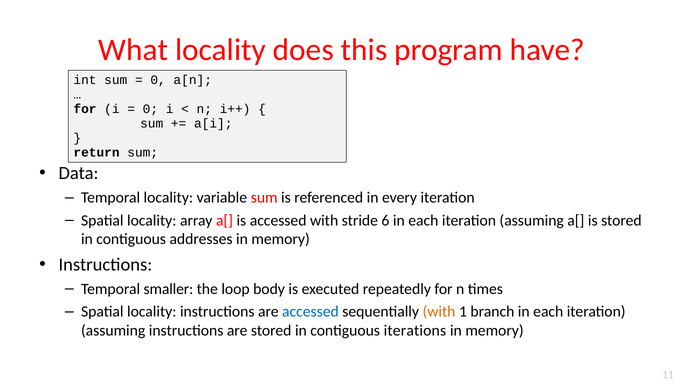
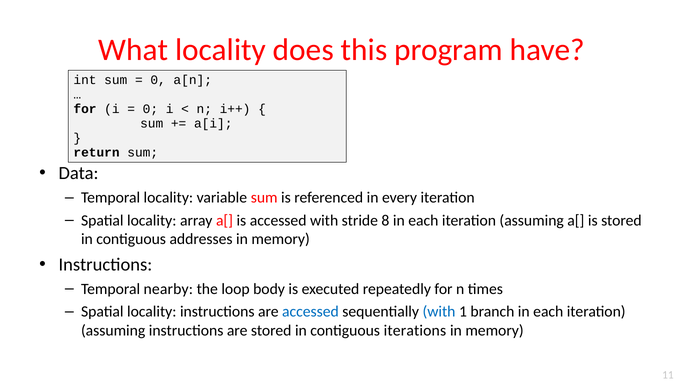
6: 6 -> 8
smaller: smaller -> nearby
with at (439, 311) colour: orange -> blue
